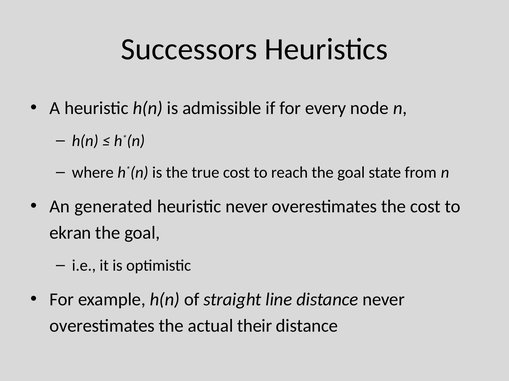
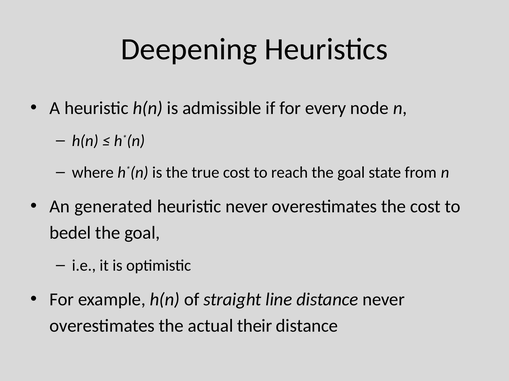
Successors: Successors -> Deepening
ekran: ekran -> bedel
